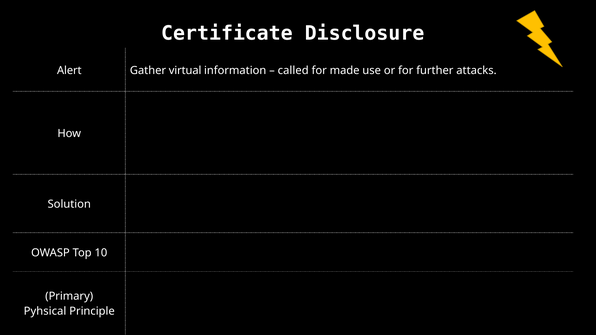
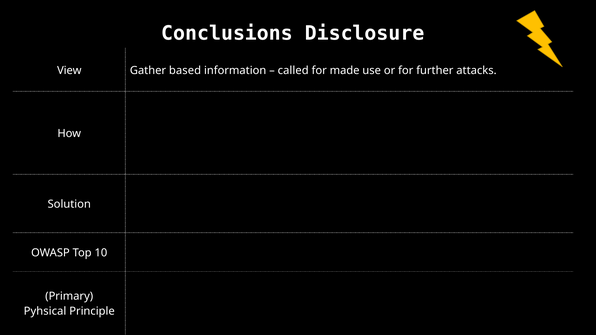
Certificate: Certificate -> Conclusions
Alert: Alert -> View
virtual: virtual -> based
